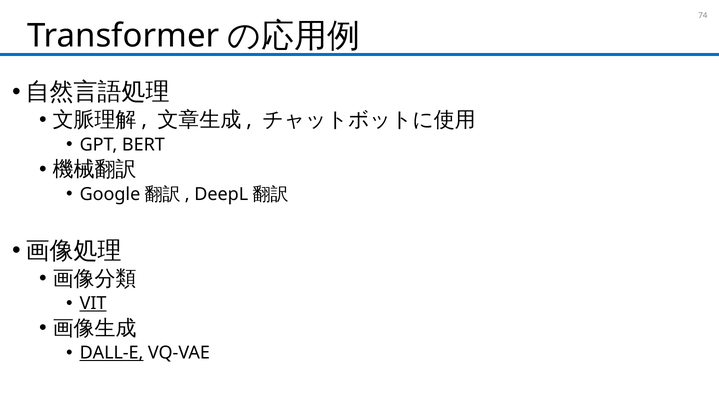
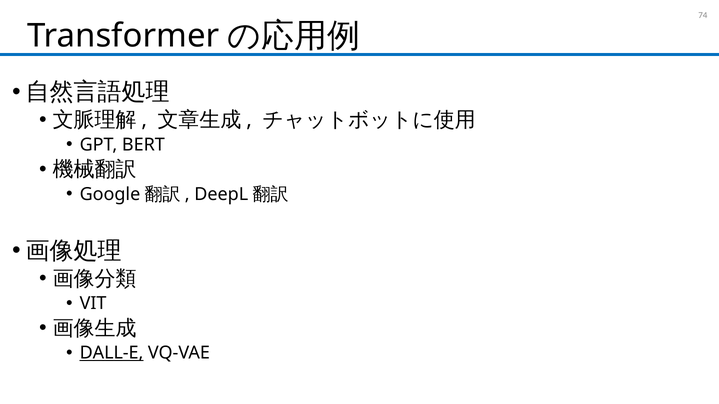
VIT underline: present -> none
